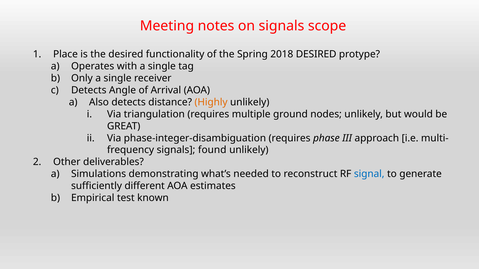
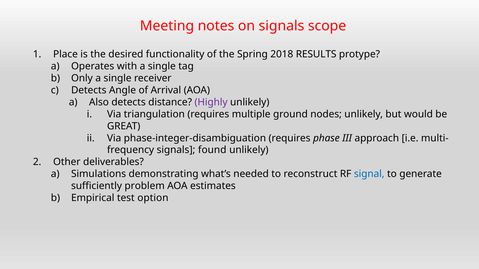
2018 DESIRED: DESIRED -> RESULTS
Highly colour: orange -> purple
different: different -> problem
known: known -> option
